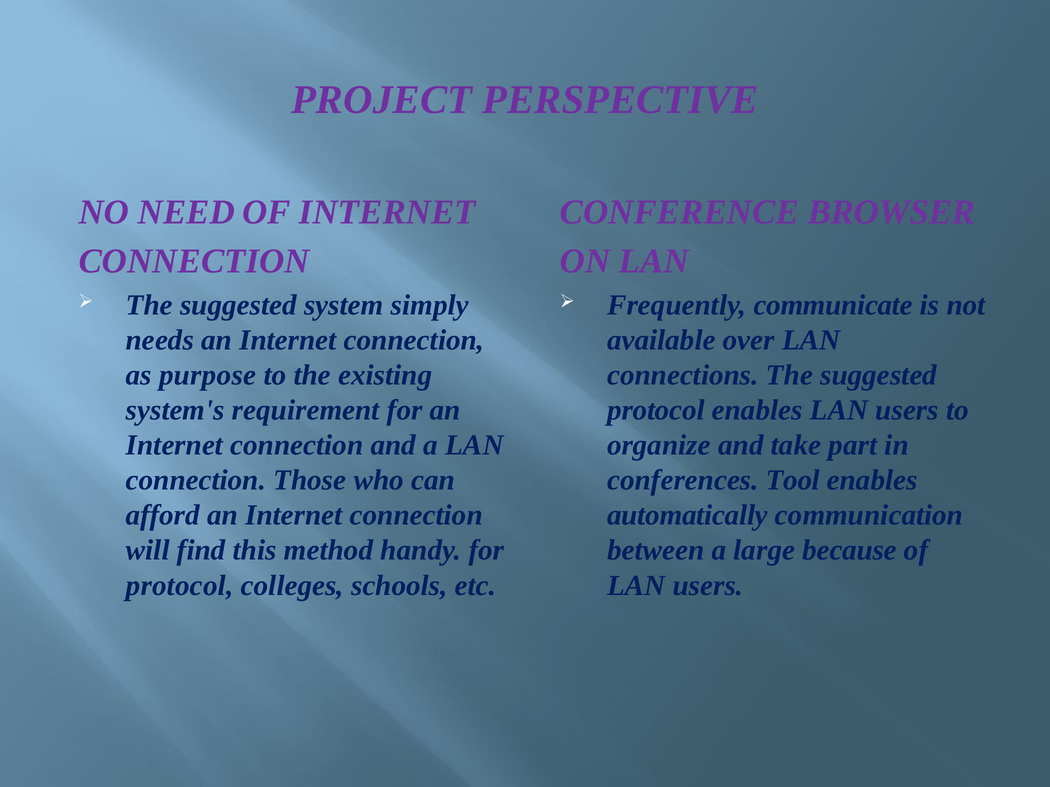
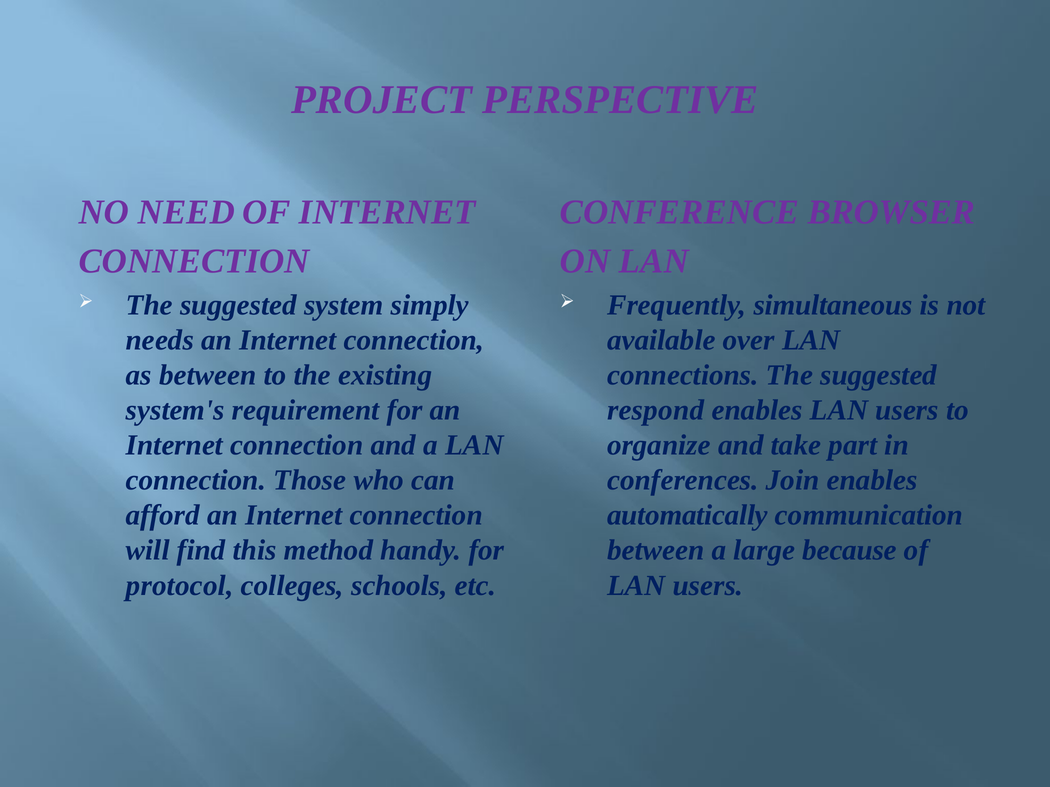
communicate: communicate -> simultaneous
as purpose: purpose -> between
protocol at (656, 410): protocol -> respond
Tool: Tool -> Join
